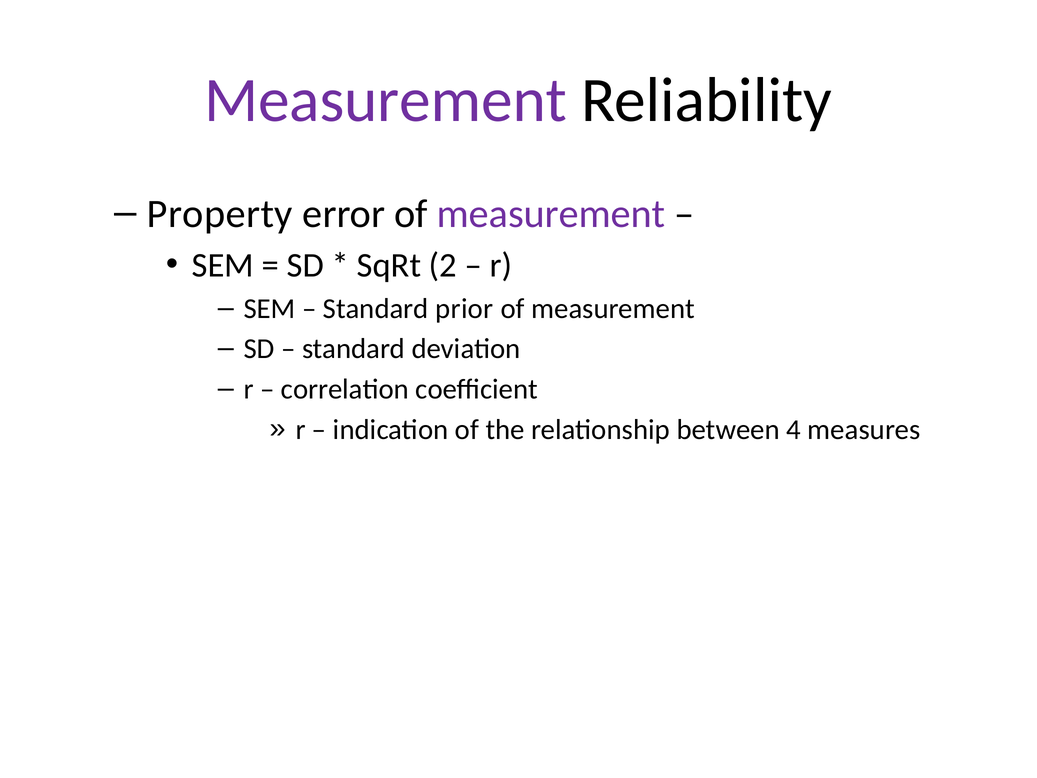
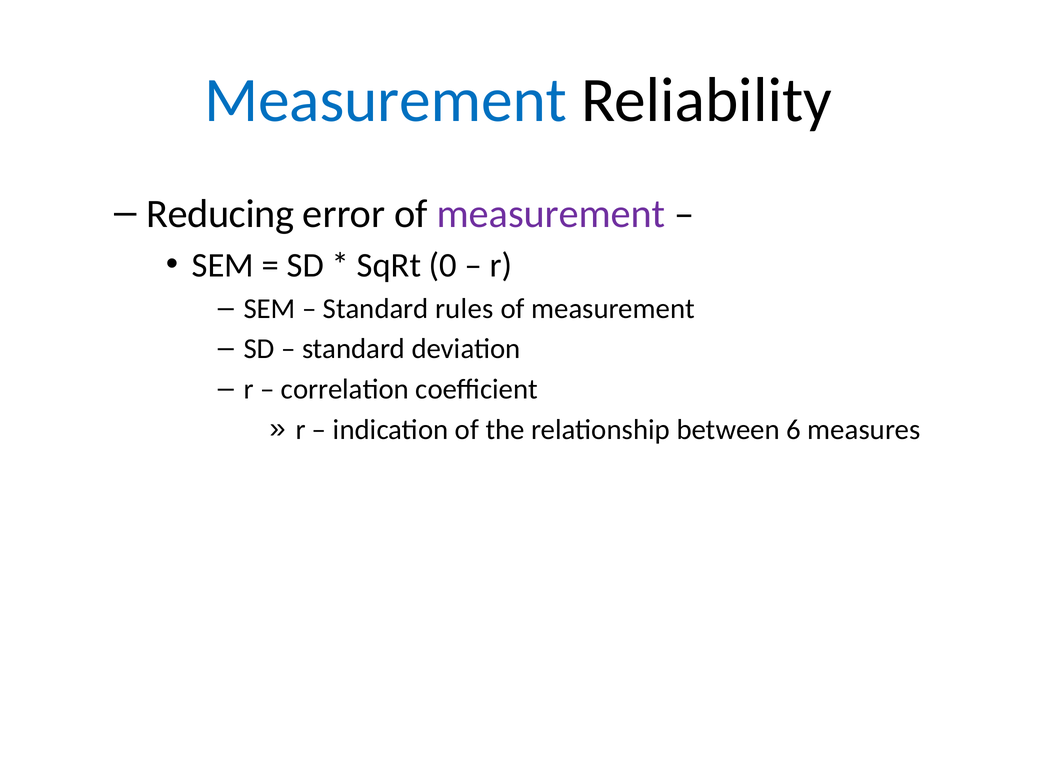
Measurement at (385, 100) colour: purple -> blue
Property: Property -> Reducing
2: 2 -> 0
prior: prior -> rules
4: 4 -> 6
